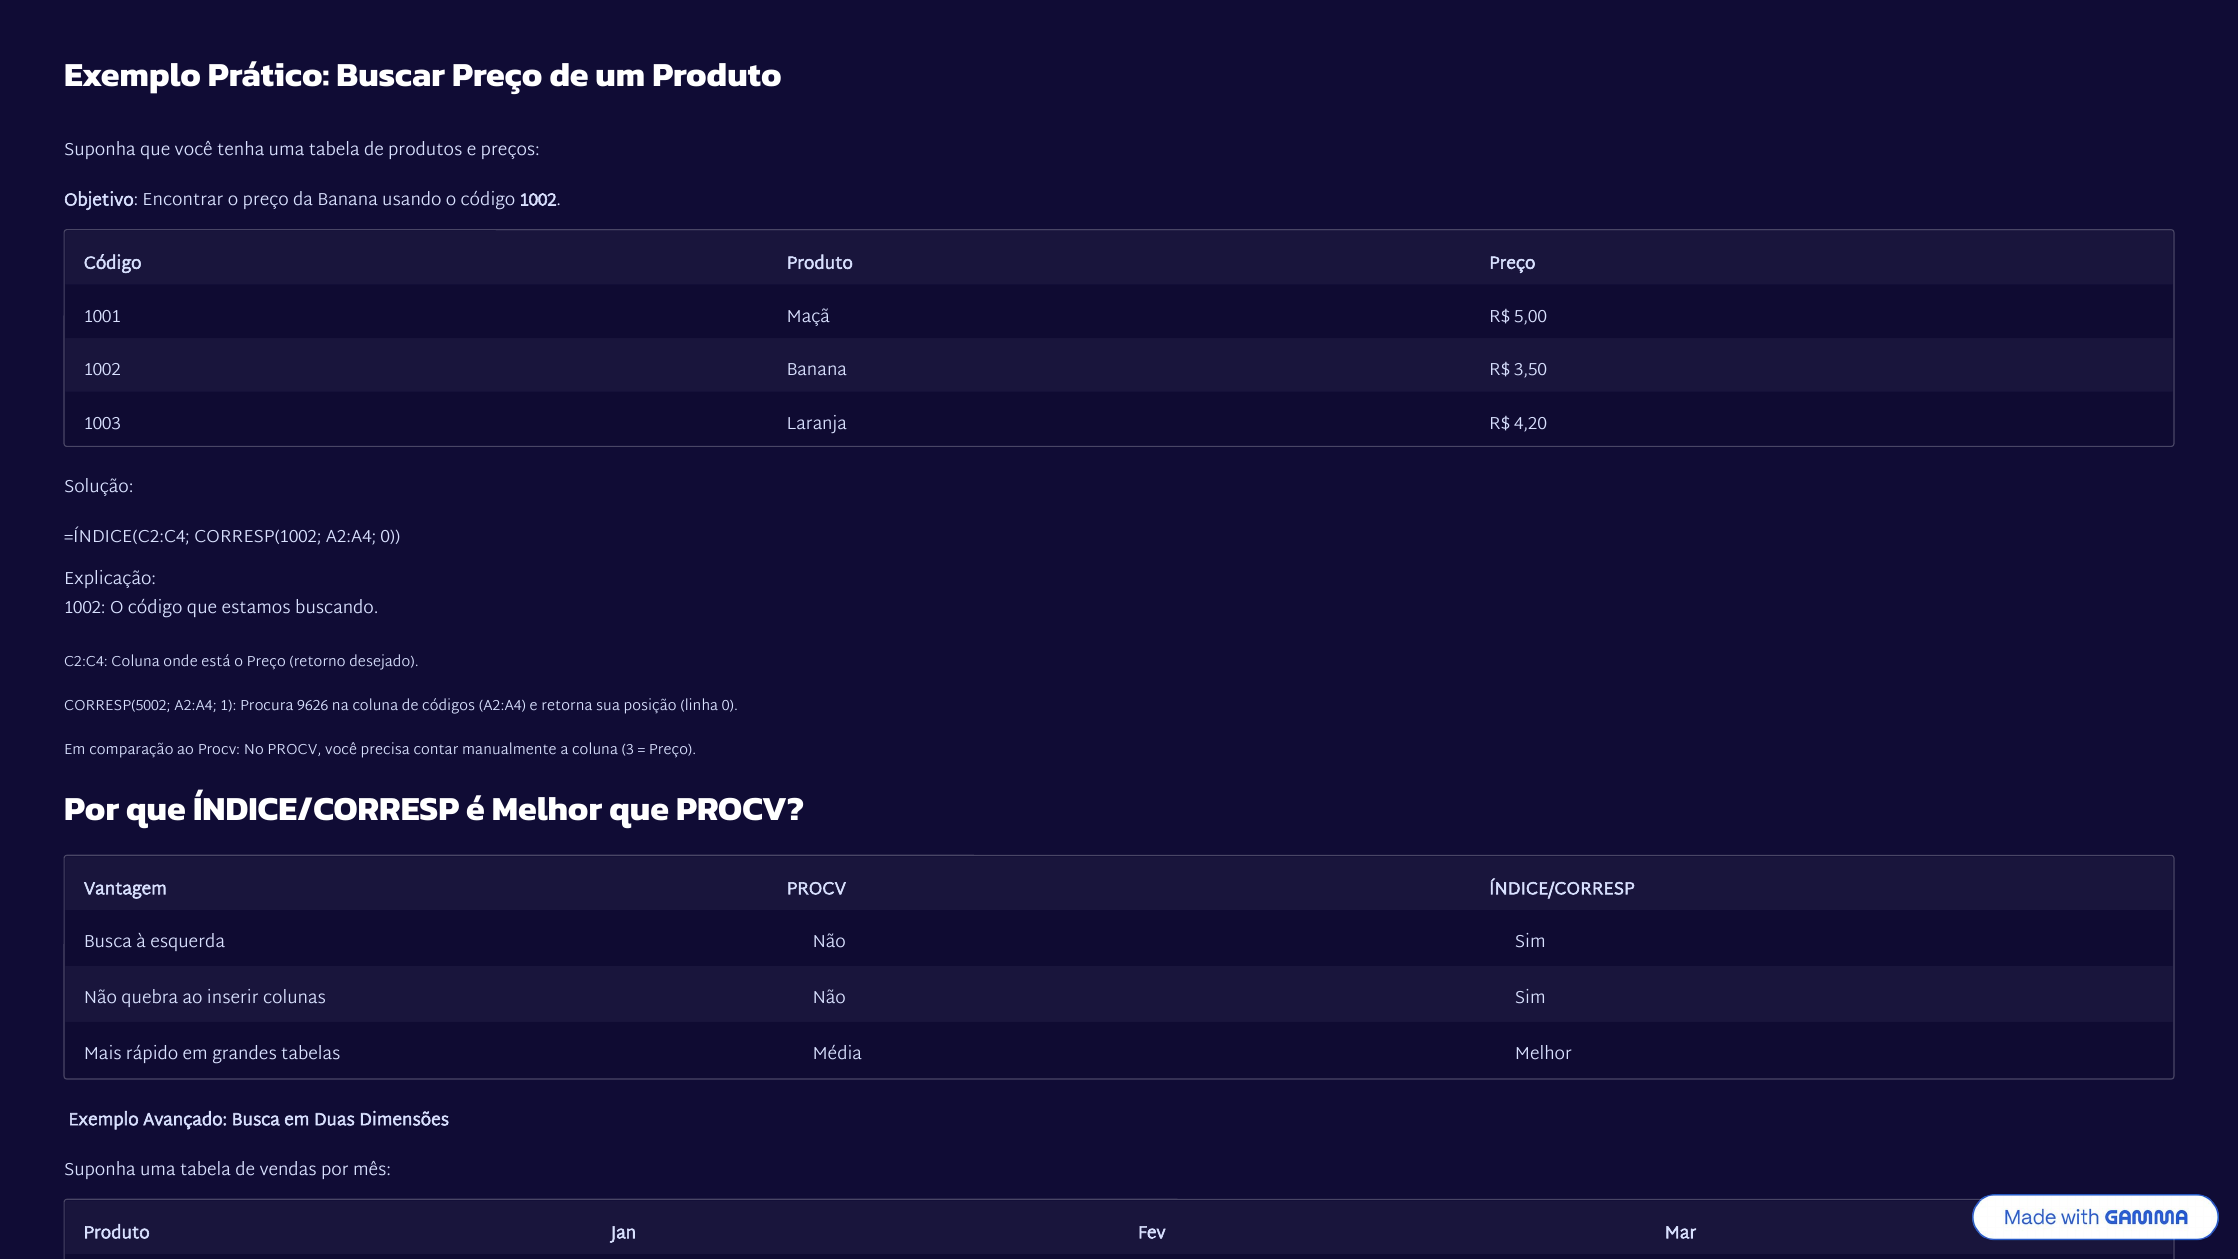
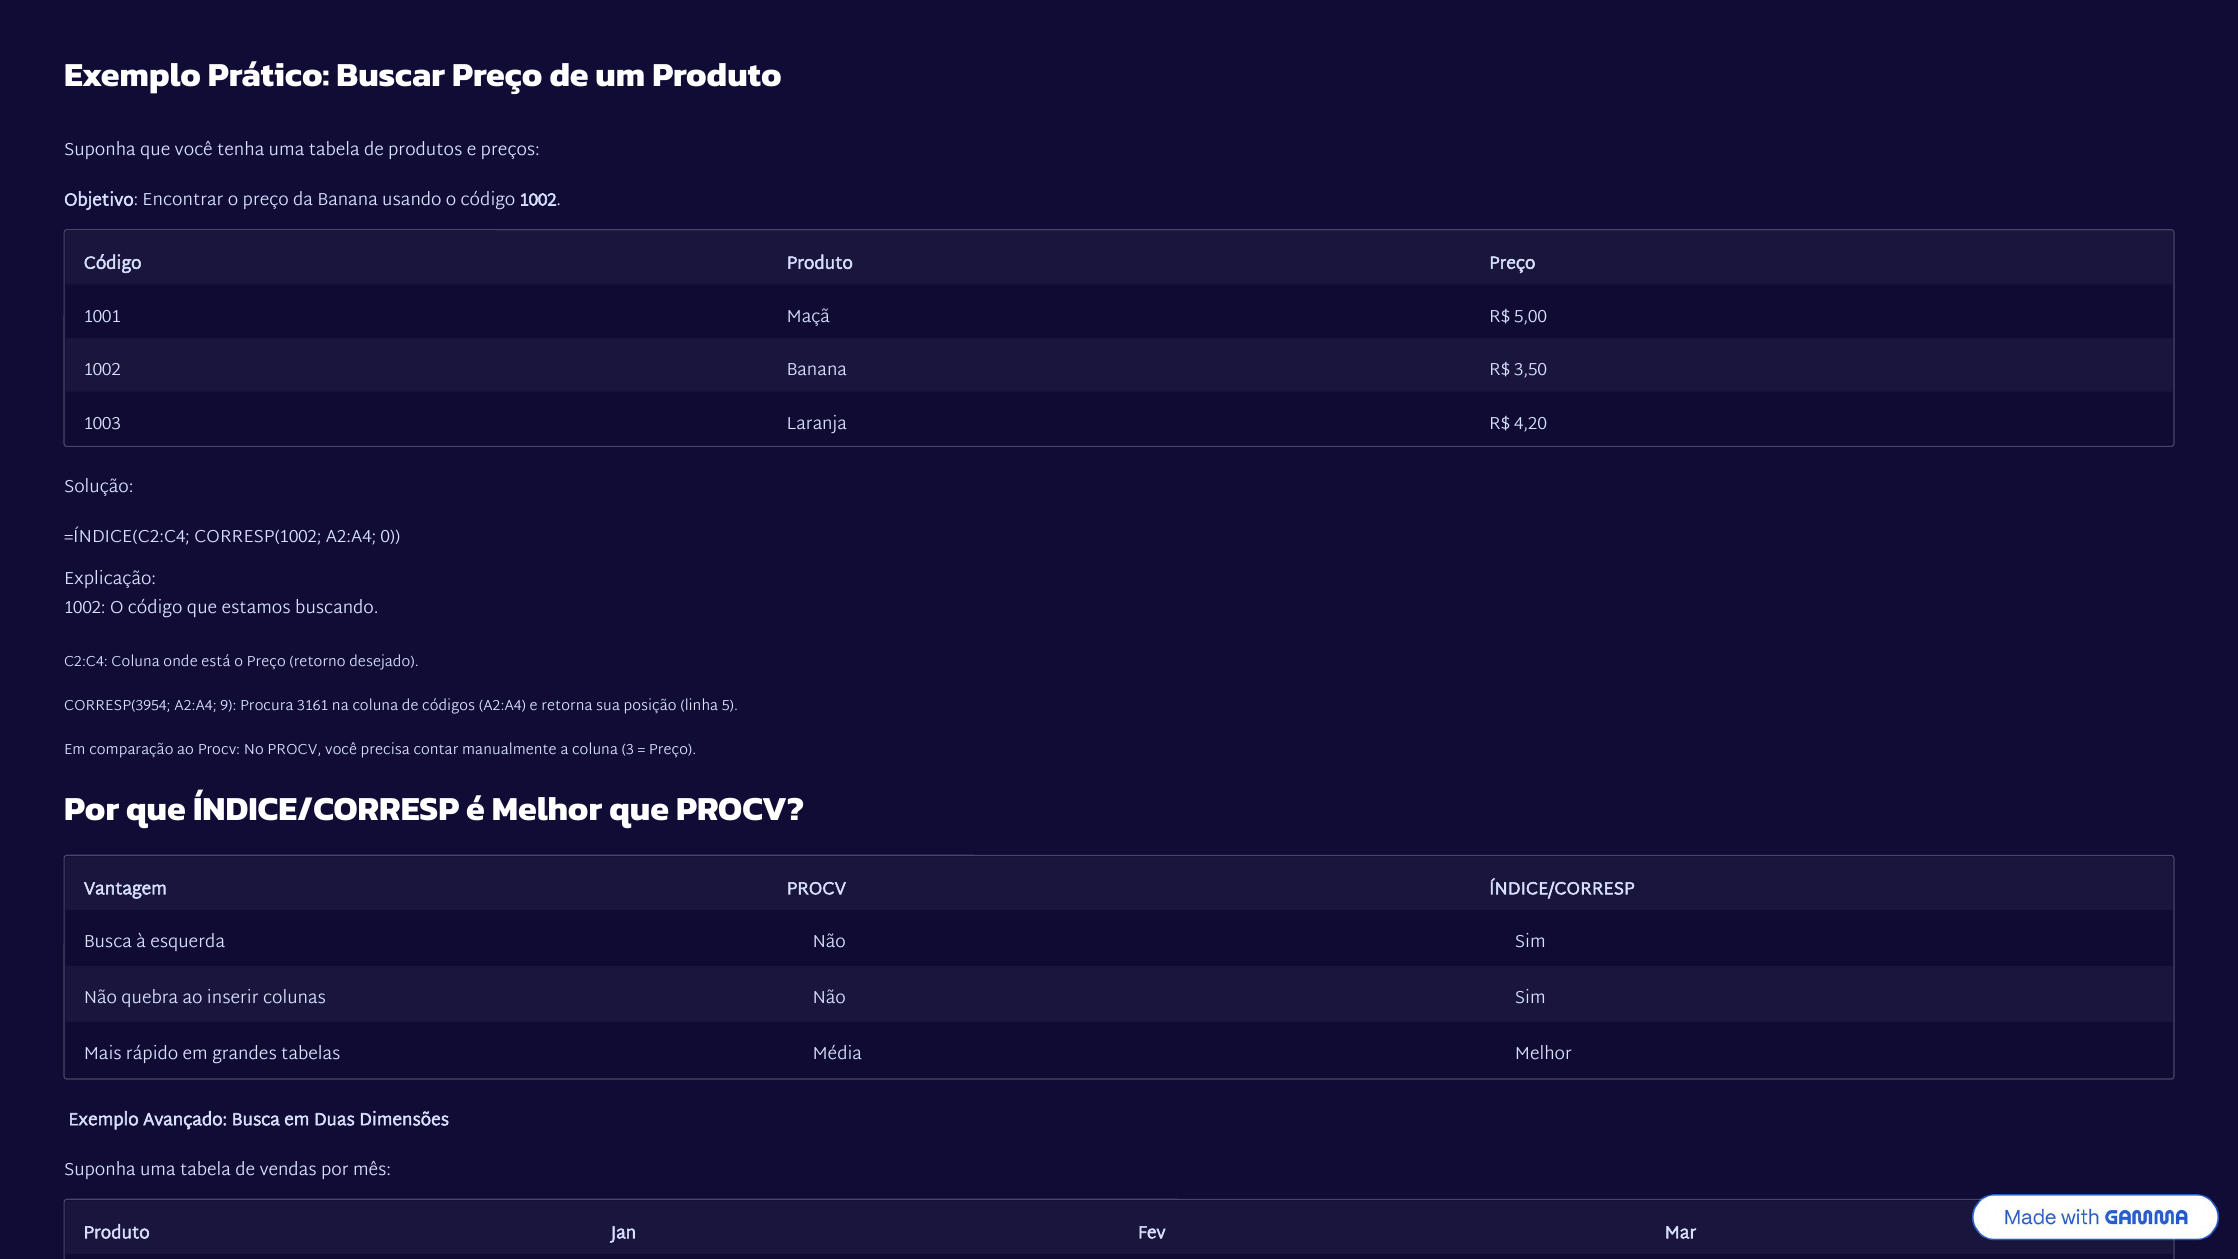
CORRESP(5002: CORRESP(5002 -> CORRESP(3954
1: 1 -> 9
9626: 9626 -> 3161
linha 0: 0 -> 5
